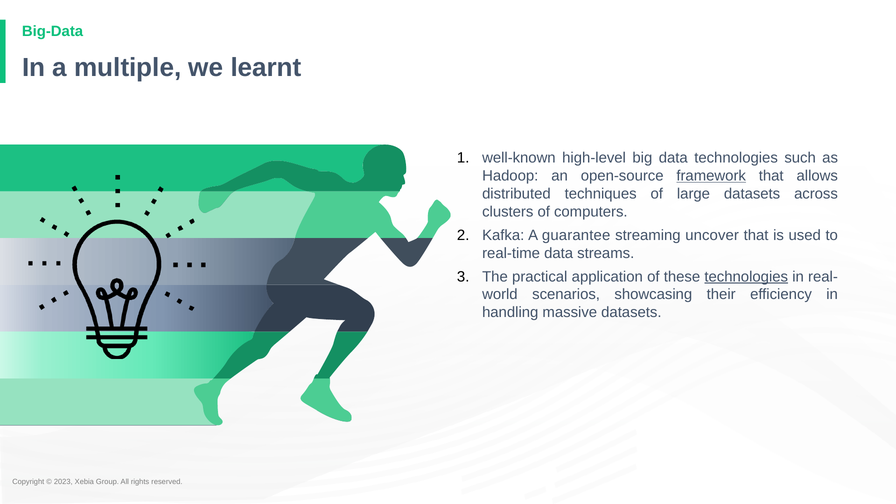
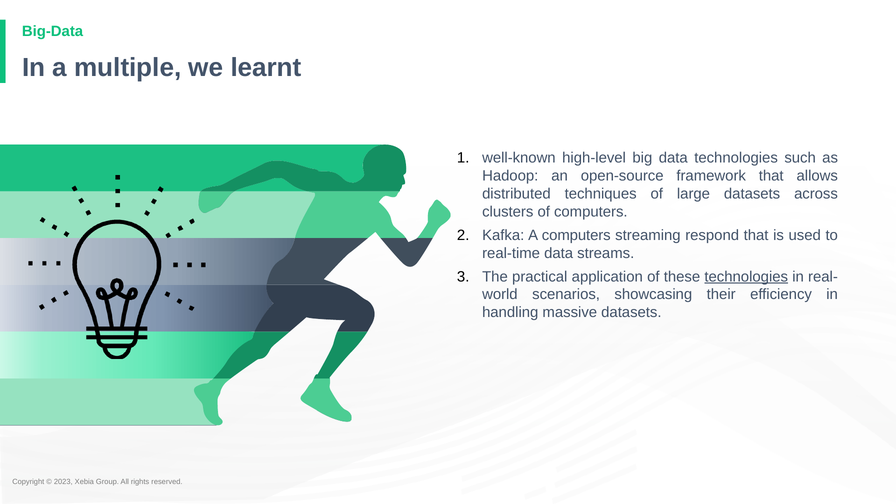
framework underline: present -> none
A guarantee: guarantee -> computers
uncover: uncover -> respond
